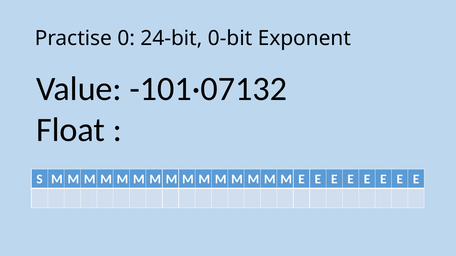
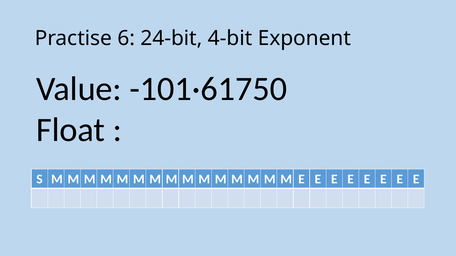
0: 0 -> 6
0-bit: 0-bit -> 4-bit
-101·07132: -101·07132 -> -101·61750
